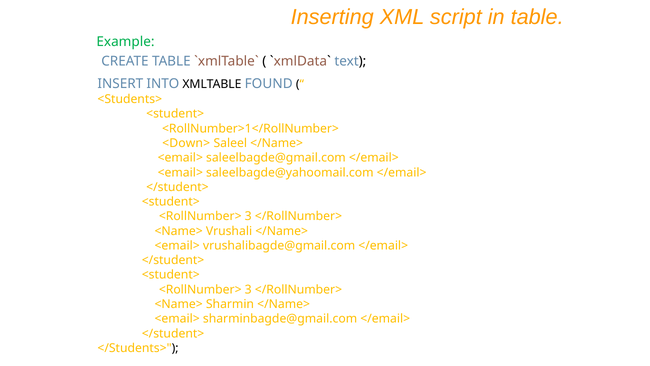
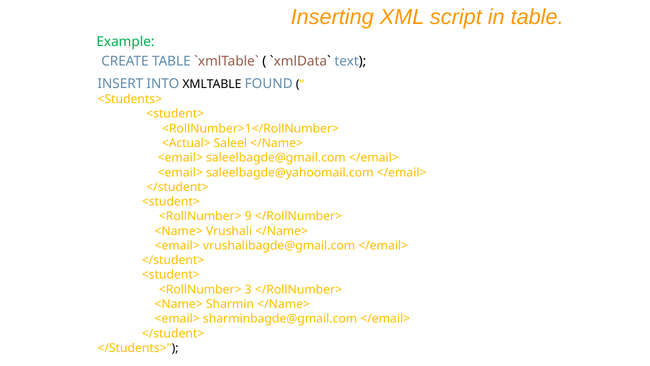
<Down>: <Down> -> <Actual>
3 at (248, 216): 3 -> 9
